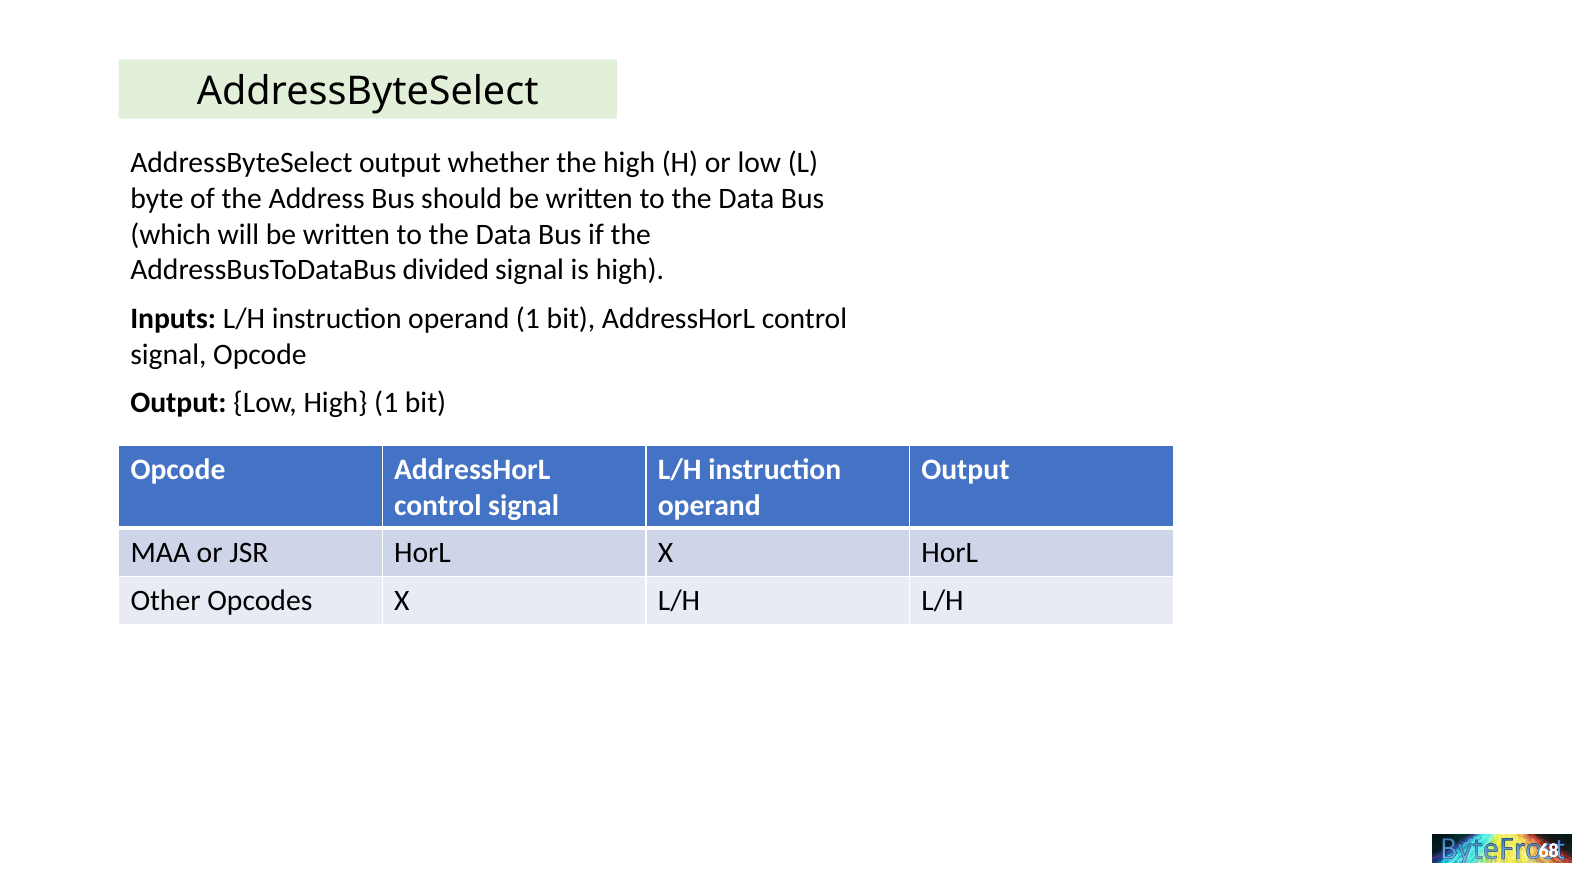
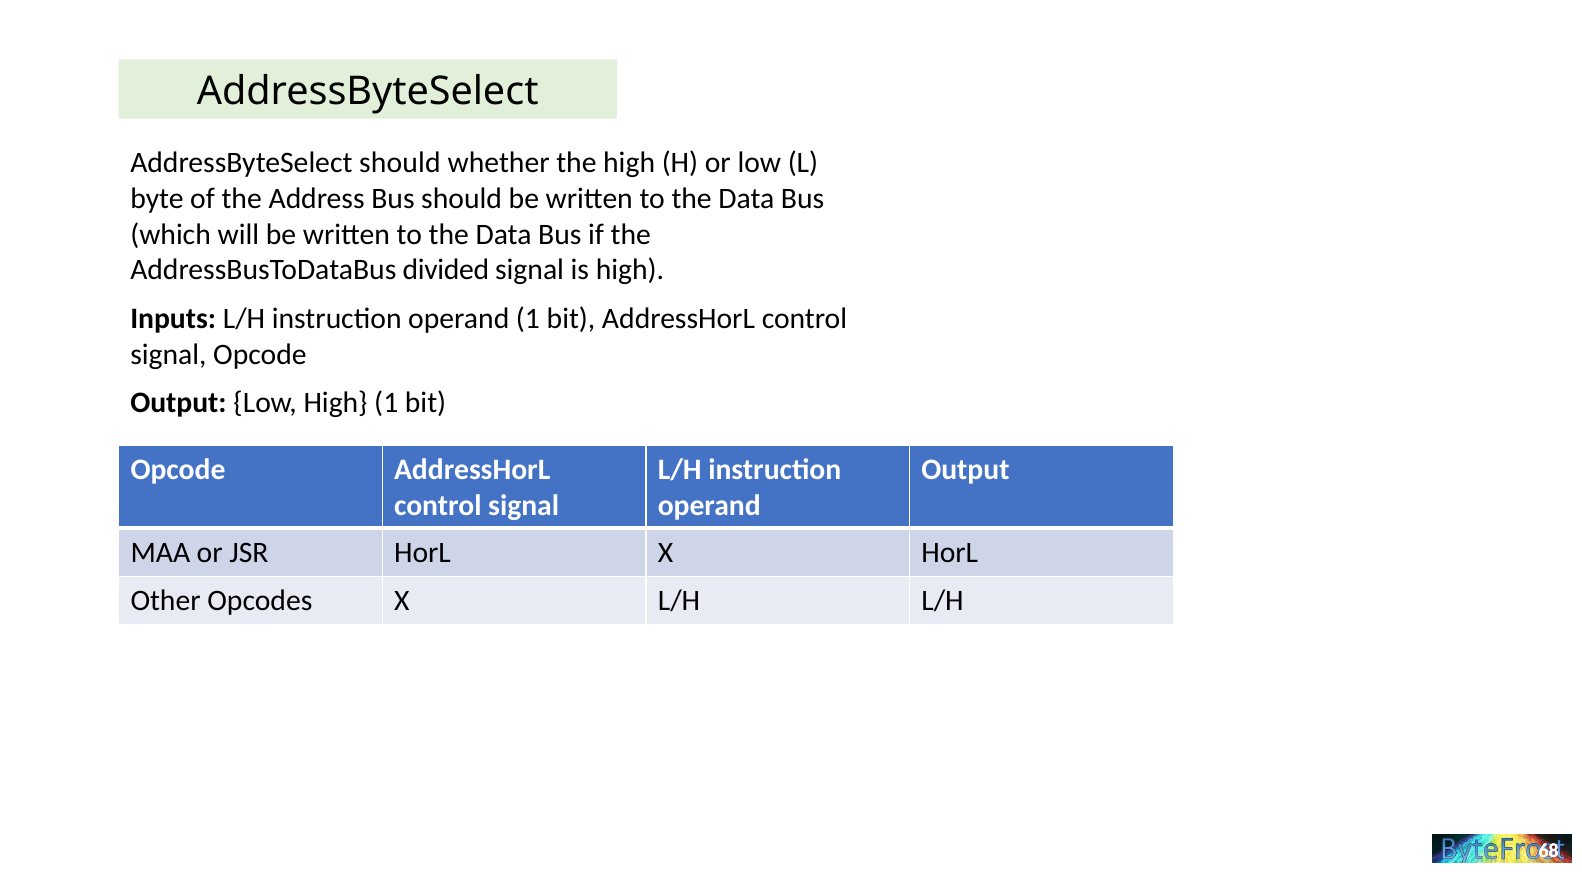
AddressByteSelect output: output -> should
